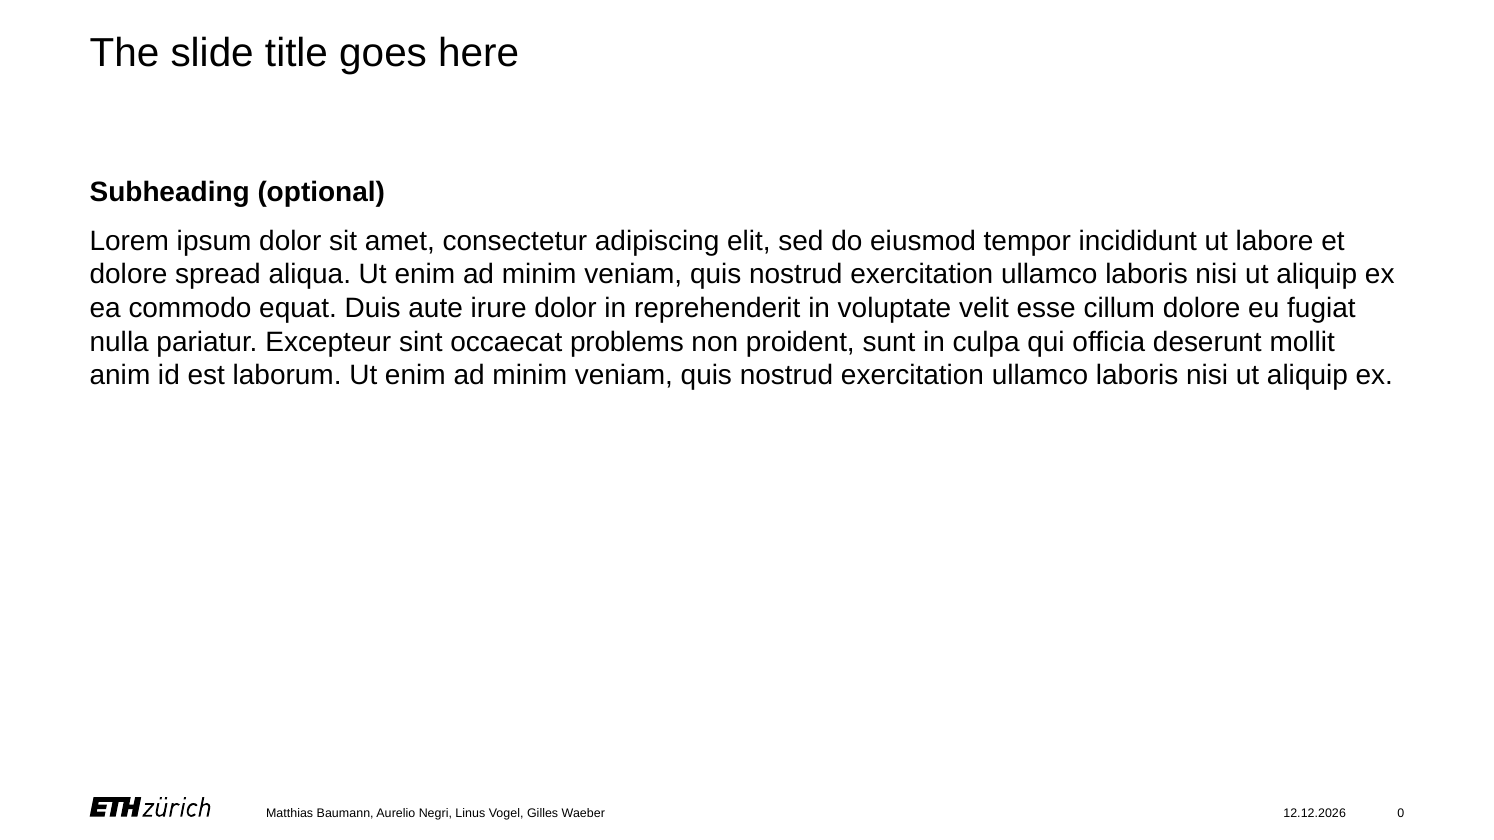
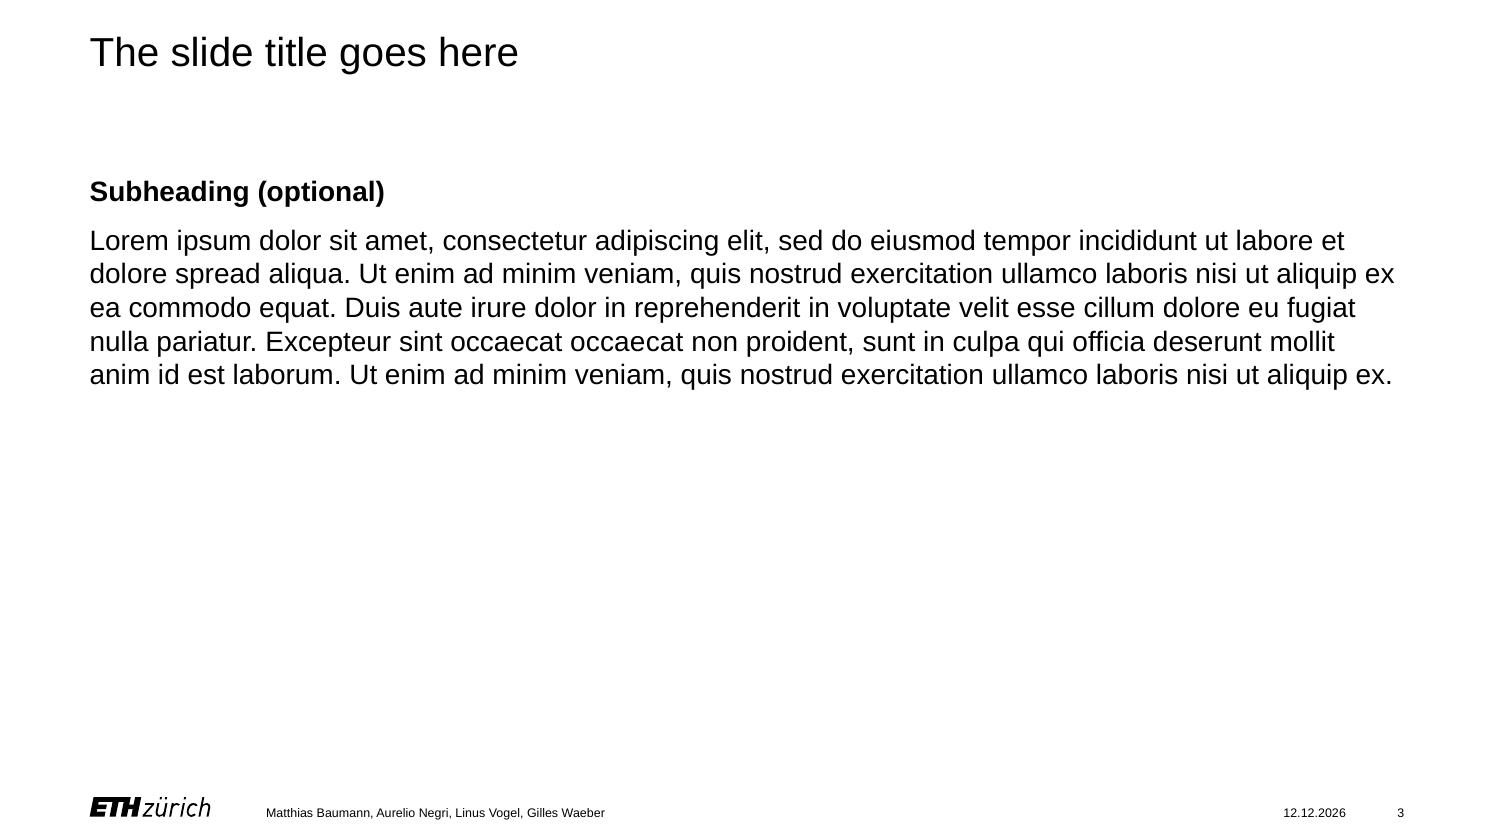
occaecat problems: problems -> occaecat
0: 0 -> 3
